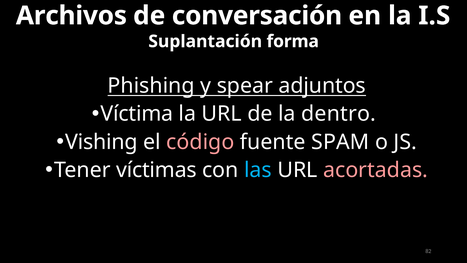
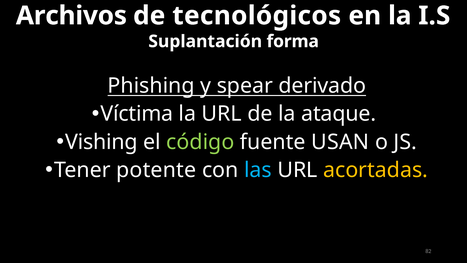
conversación: conversación -> tecnológicos
adjuntos: adjuntos -> derivado
dentro: dentro -> ataque
código colour: pink -> light green
SPAM: SPAM -> USAN
víctimas: víctimas -> potente
acortadas colour: pink -> yellow
